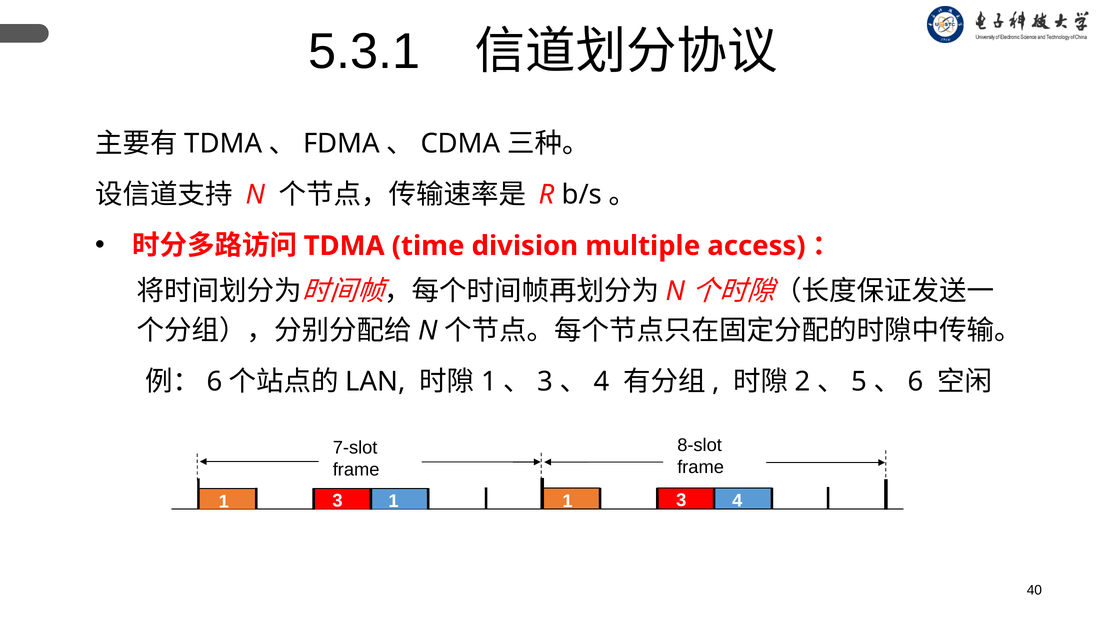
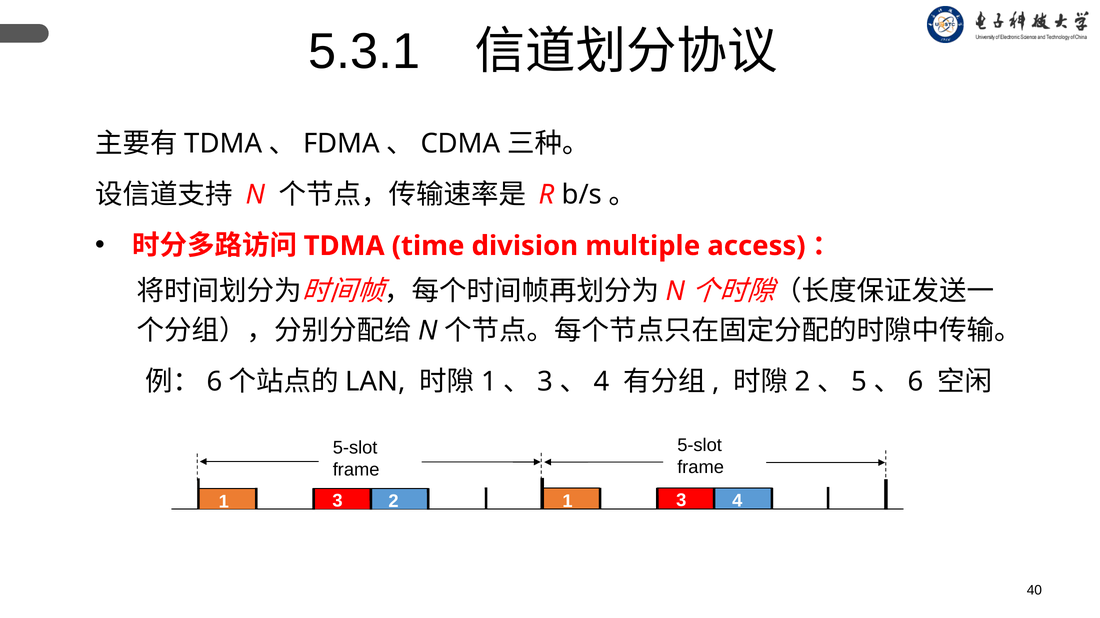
8-slot at (700, 446): 8-slot -> 5-slot
7-slot at (355, 448): 7-slot -> 5-slot
3 1: 1 -> 2
